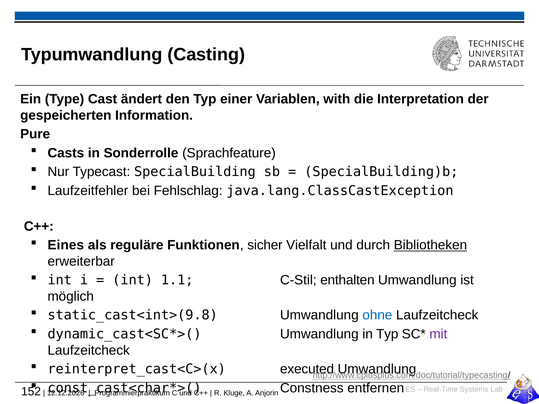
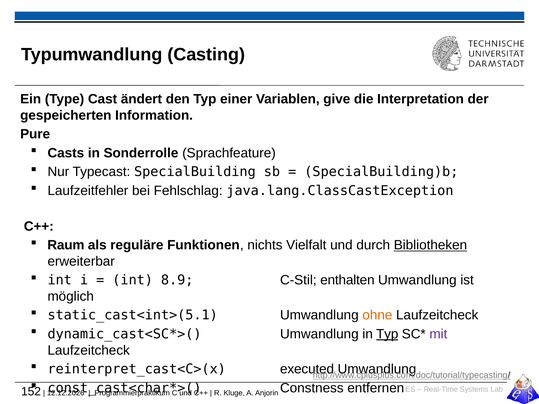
with: with -> give
Eines: Eines -> Raum
sicher: sicher -> nichts
1.1: 1.1 -> 8.9
static_cast<int>(9.8: static_cast<int>(9.8 -> static_cast<int>(5.1
ohne colour: blue -> orange
Typ at (387, 334) underline: none -> present
